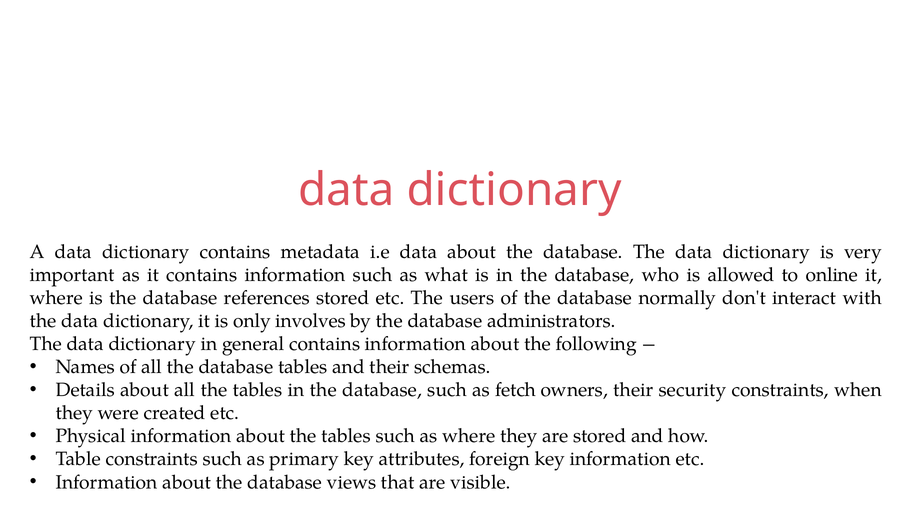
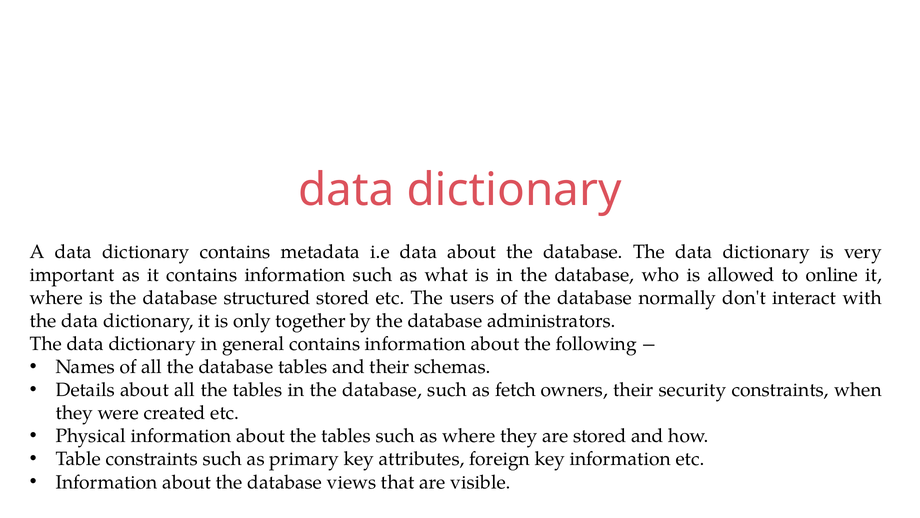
references: references -> structured
involves: involves -> together
